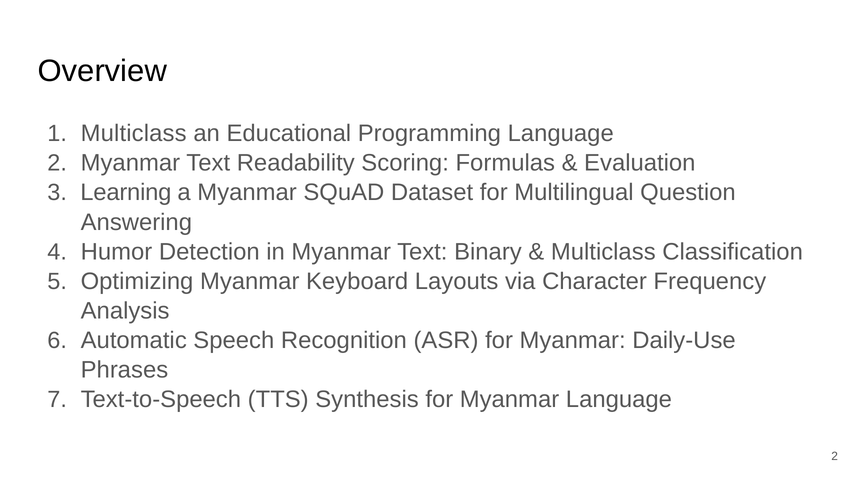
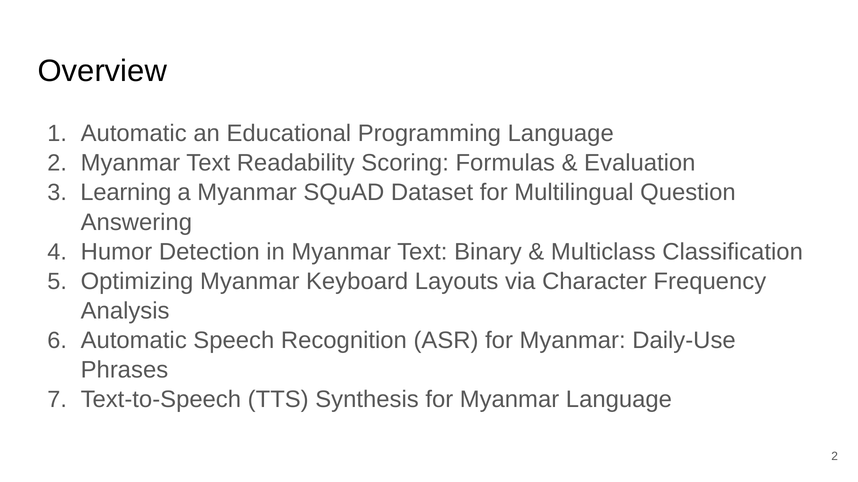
Multiclass at (134, 134): Multiclass -> Automatic
